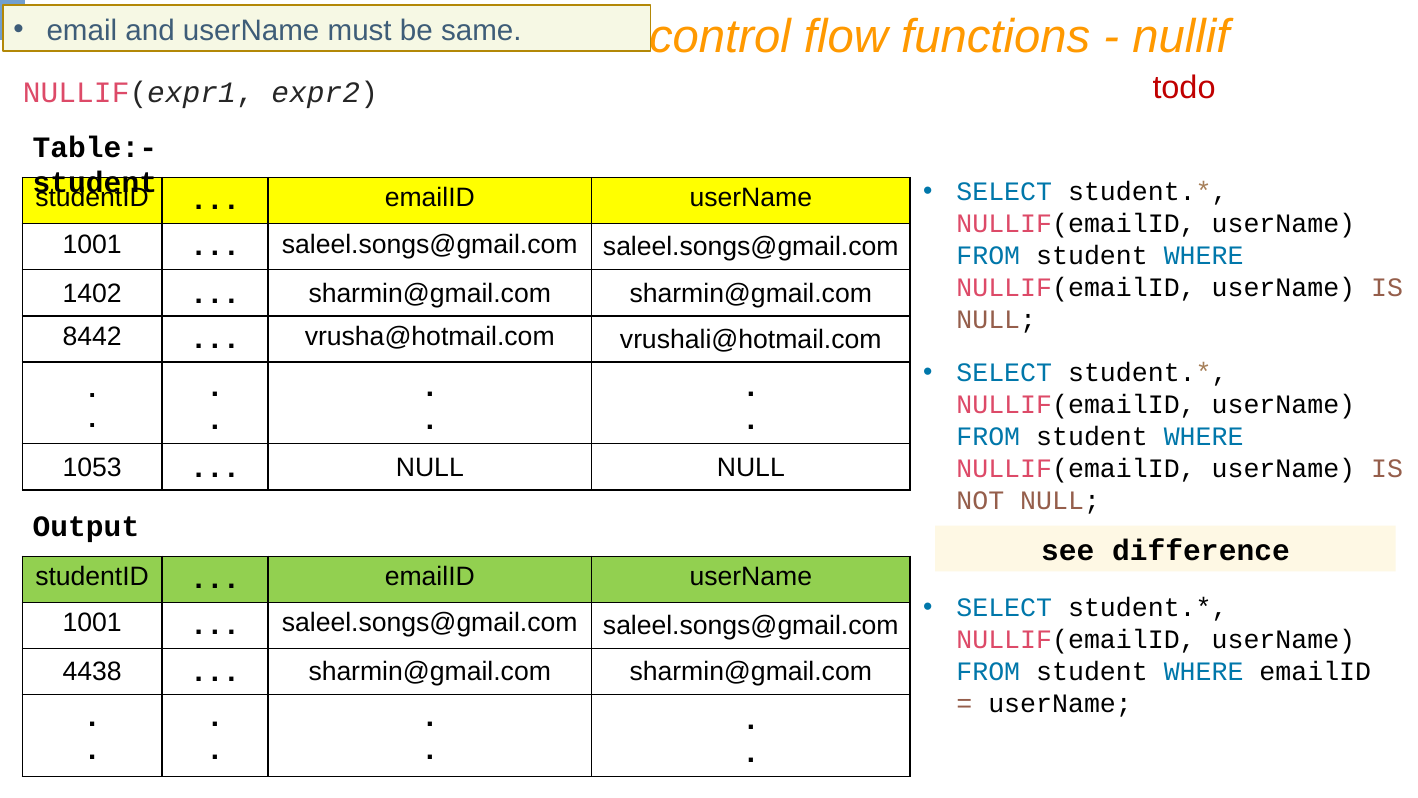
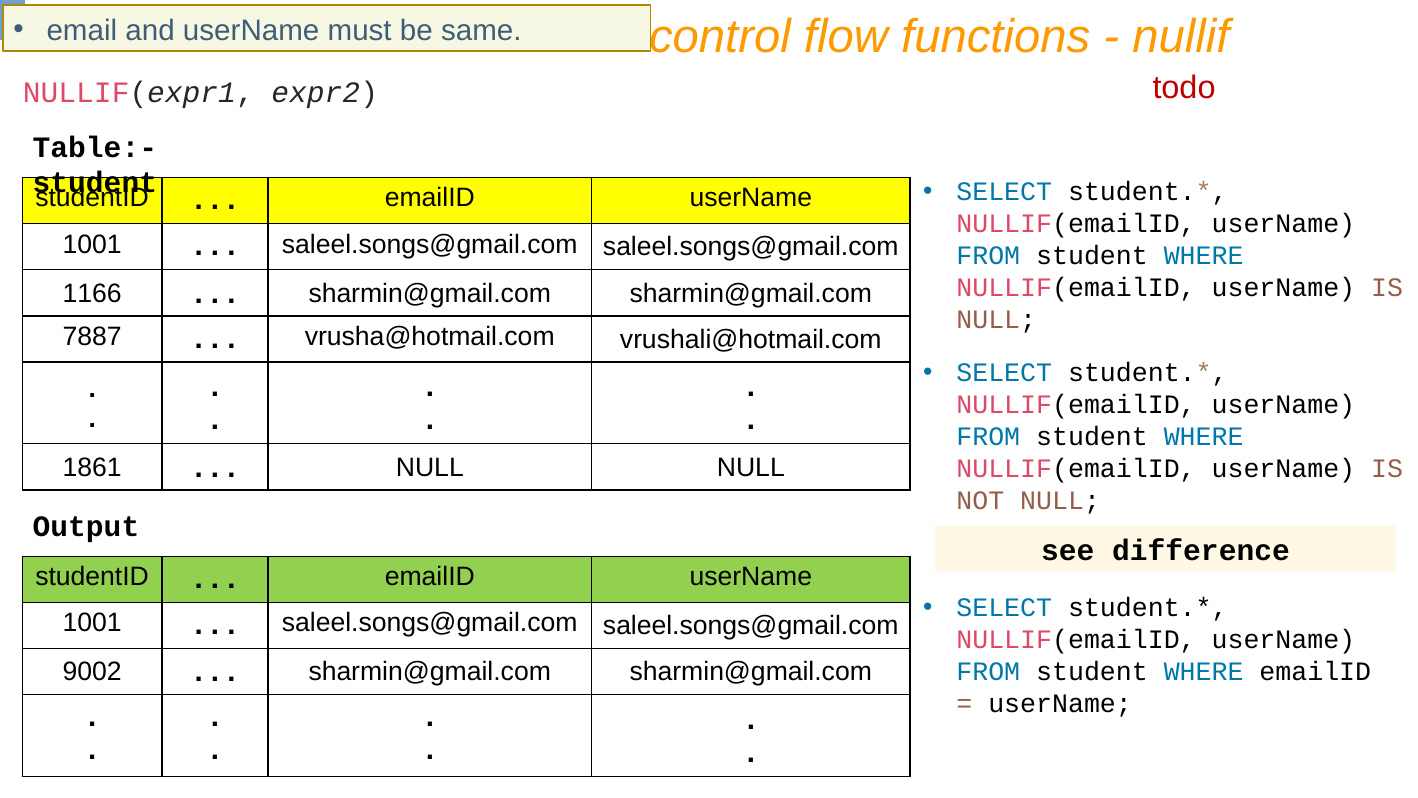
1402: 1402 -> 1166
8442: 8442 -> 7887
1053: 1053 -> 1861
4438: 4438 -> 9002
